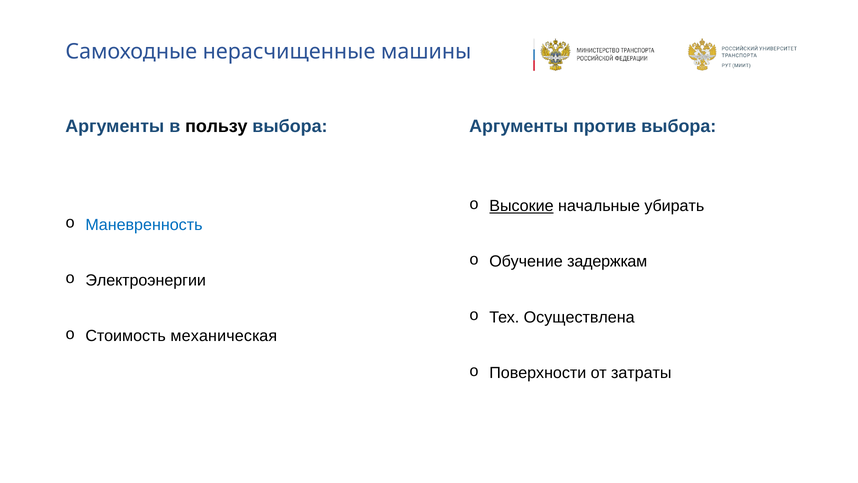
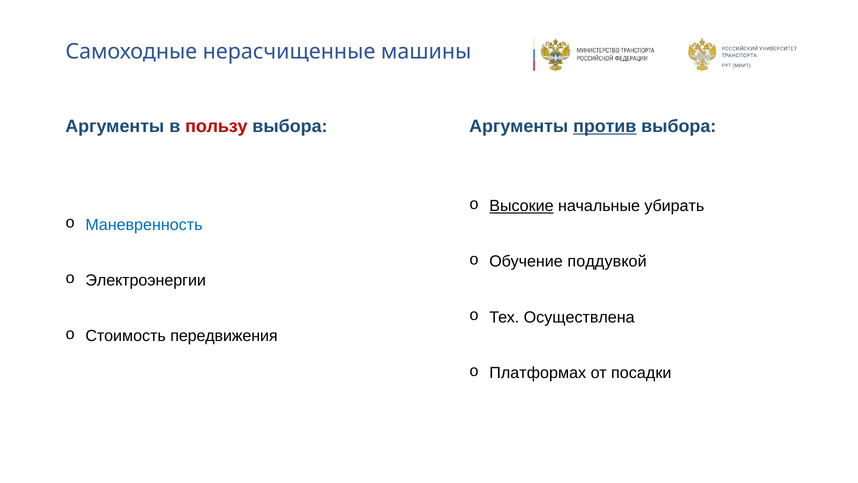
пользу colour: black -> red
против underline: none -> present
задержкам: задержкам -> поддувкой
механическая: механическая -> передвижения
Поверхности: Поверхности -> Платформах
затраты: затраты -> посадки
